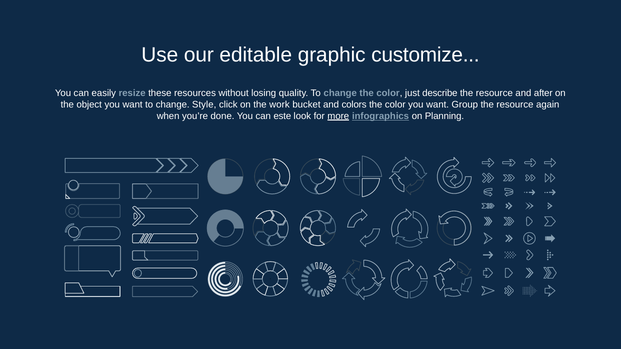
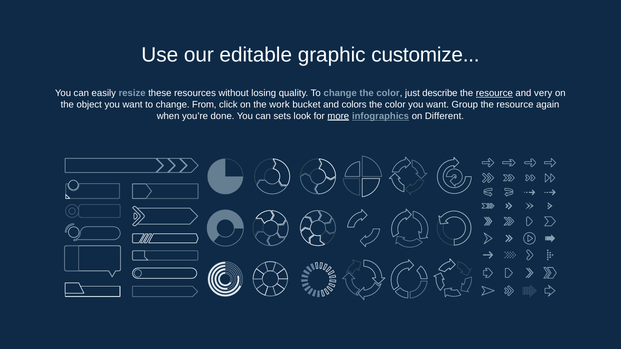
resource at (494, 93) underline: none -> present
after: after -> very
Style: Style -> From
este: este -> sets
Planning: Planning -> Different
